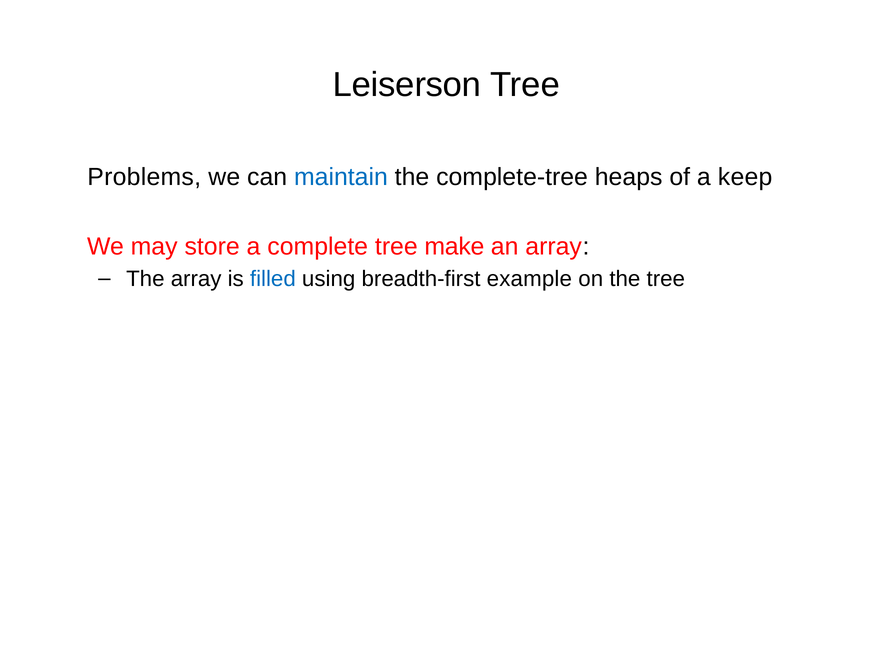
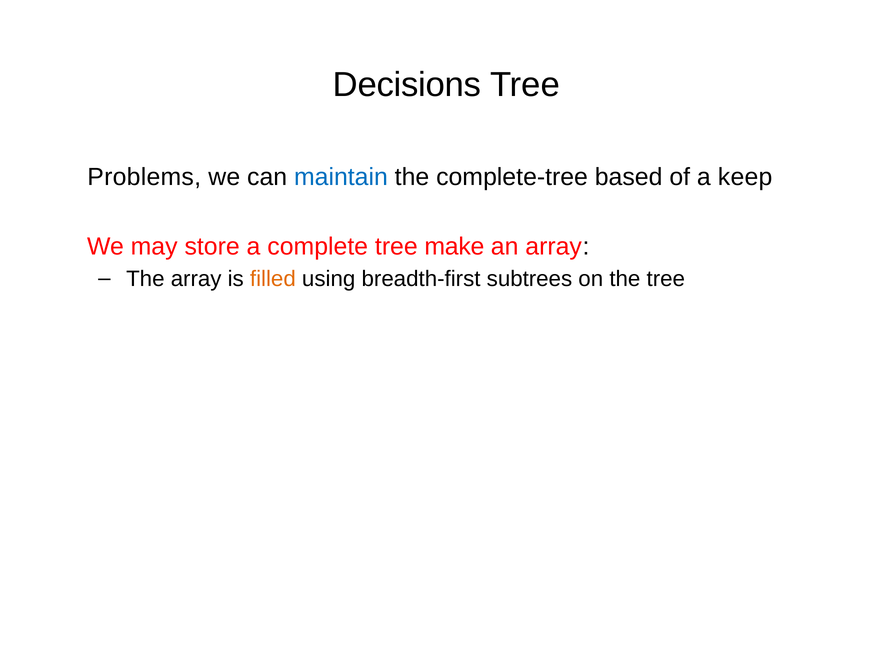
Leiserson: Leiserson -> Decisions
heaps: heaps -> based
filled colour: blue -> orange
example: example -> subtrees
